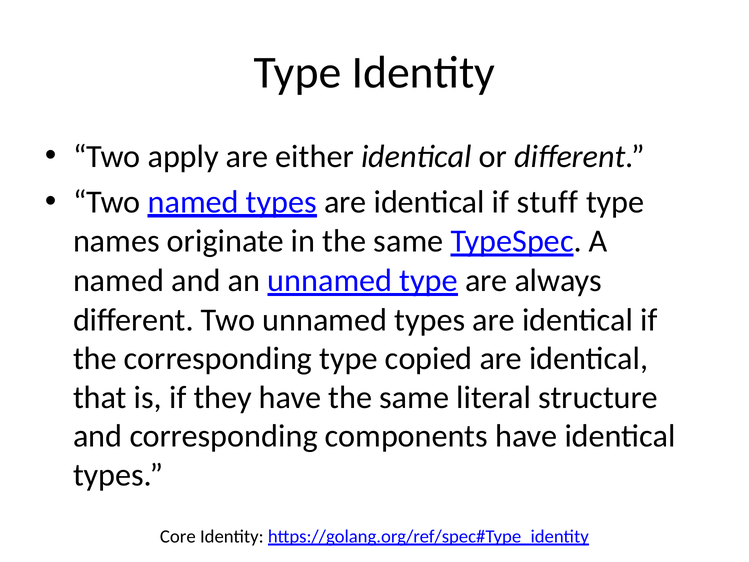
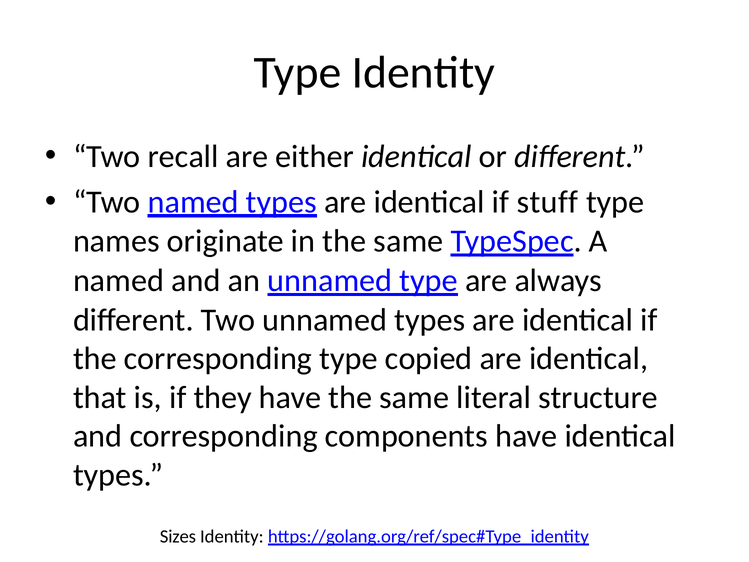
apply: apply -> recall
Core: Core -> Sizes
